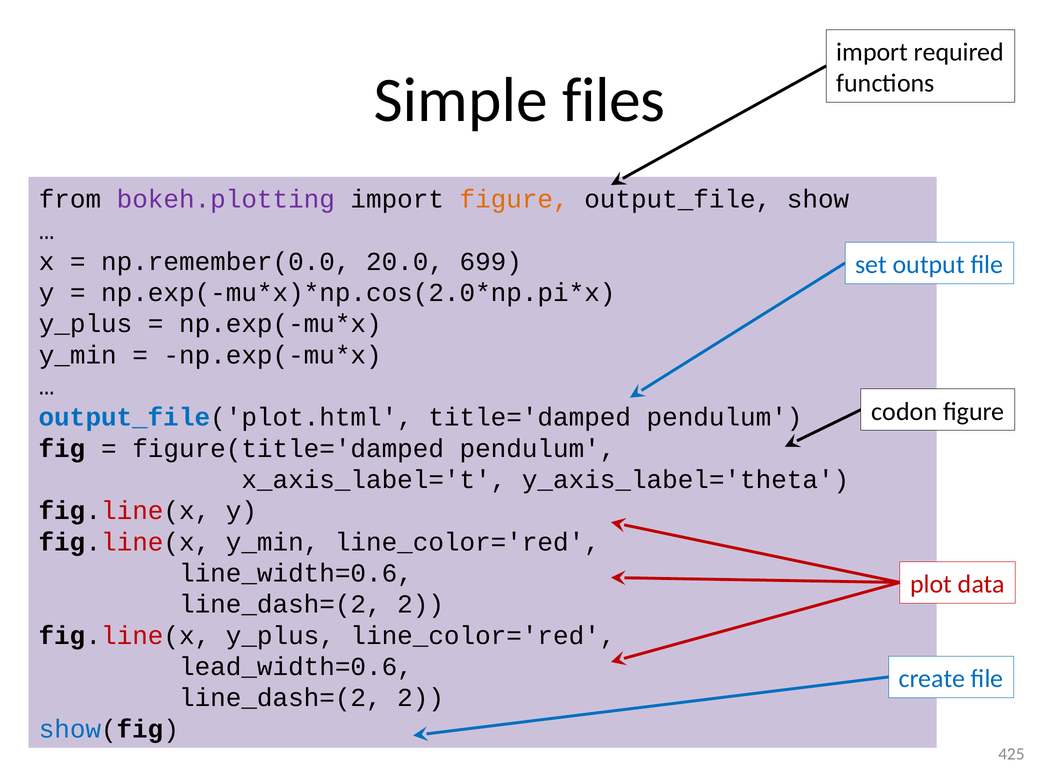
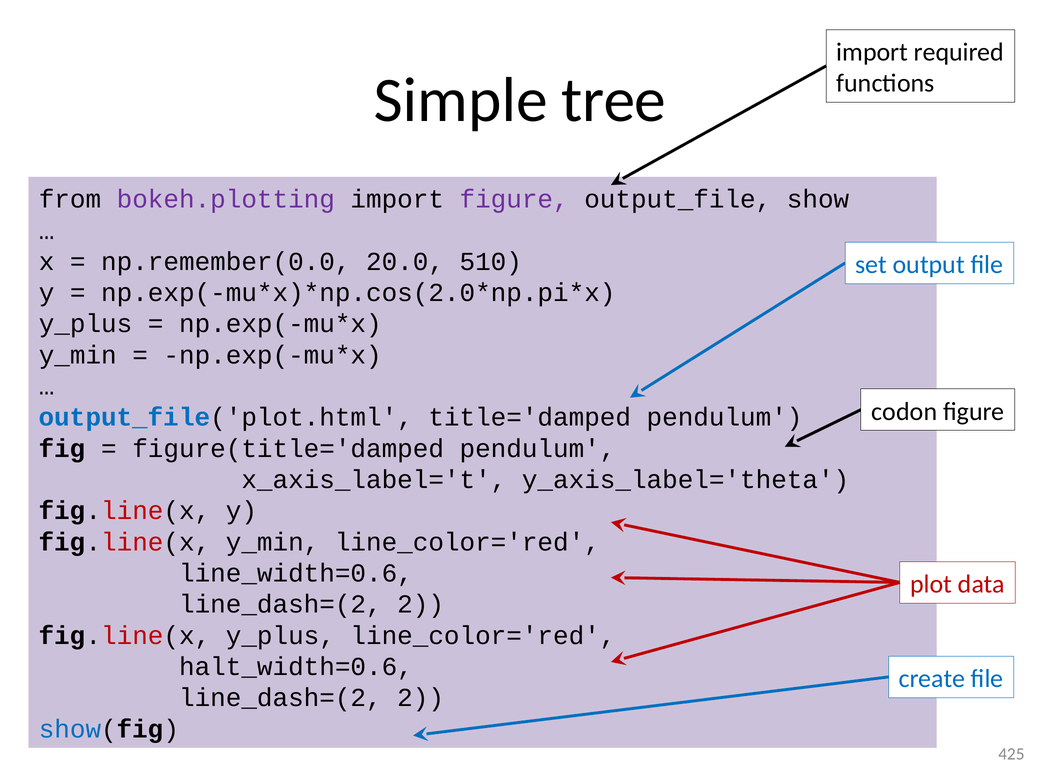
files: files -> tree
figure at (514, 199) colour: orange -> purple
699: 699 -> 510
lead_width=0.6: lead_width=0.6 -> halt_width=0.6
